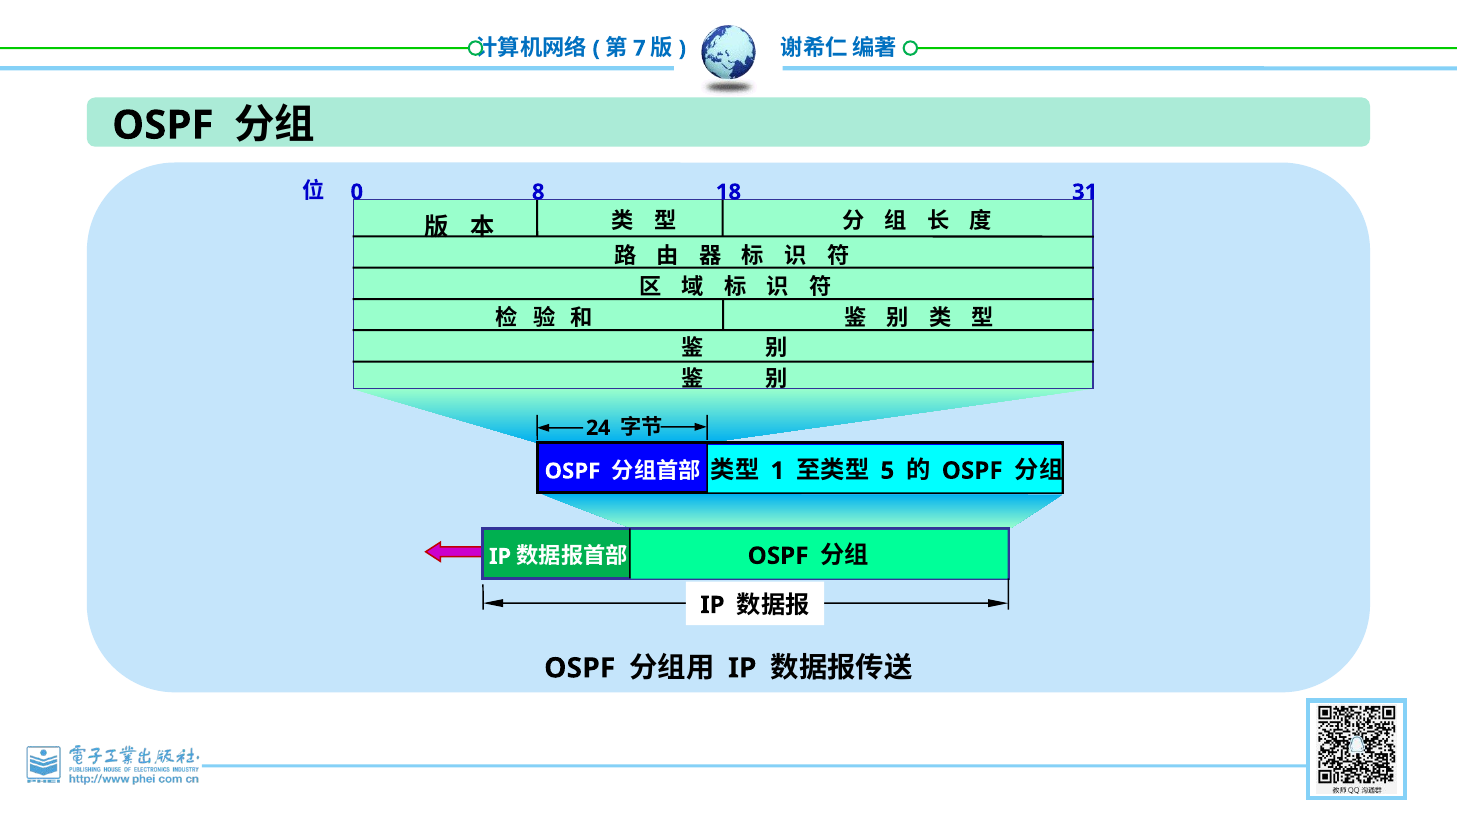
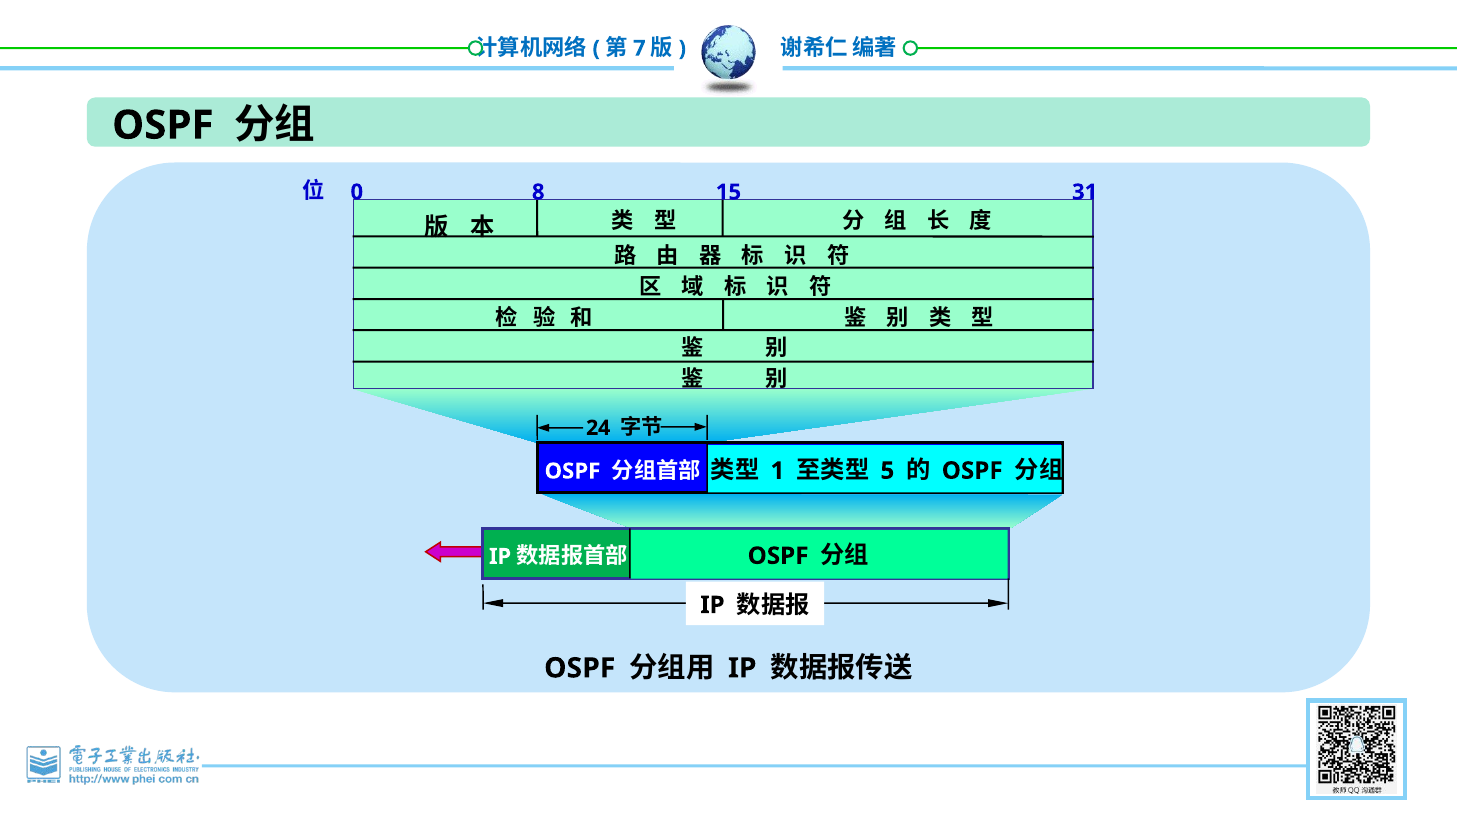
18: 18 -> 15
